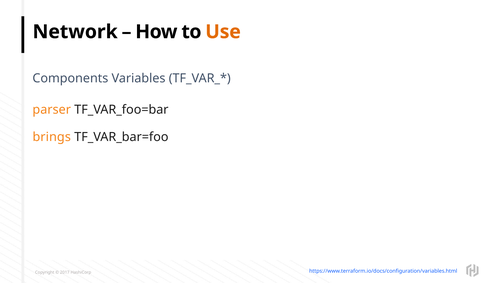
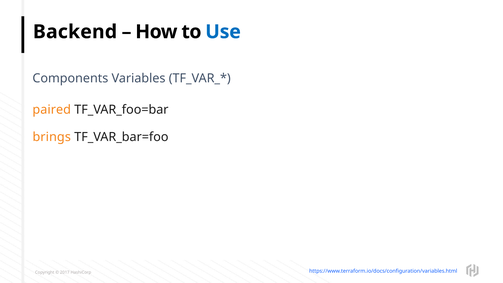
Network: Network -> Backend
Use colour: orange -> blue
parser: parser -> paired
